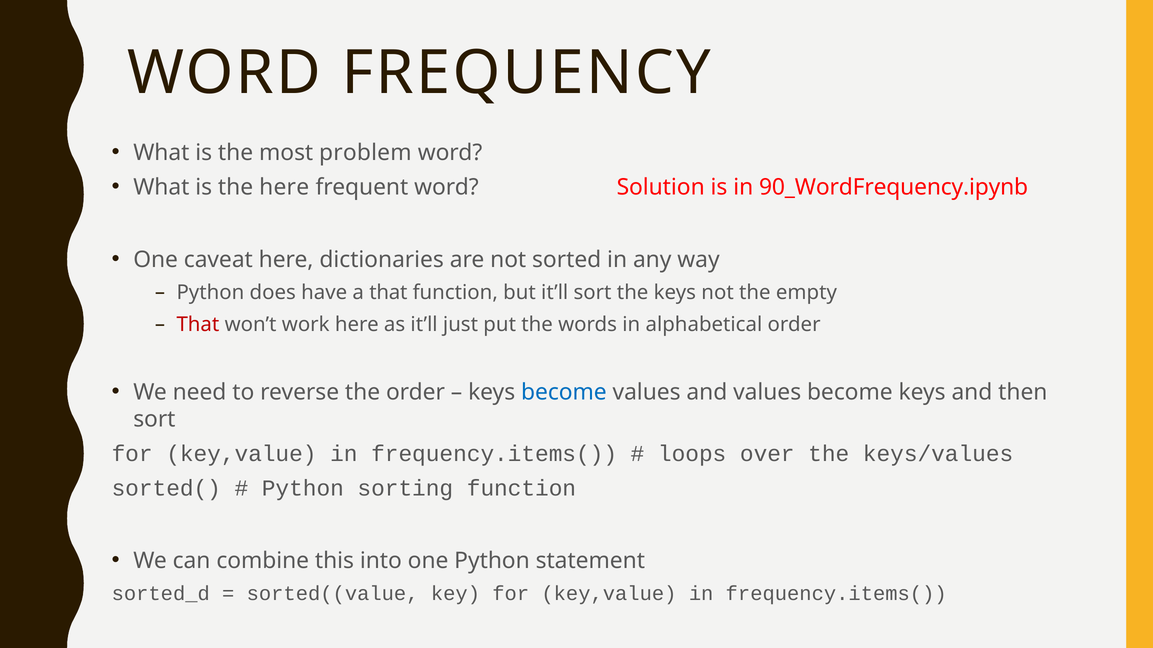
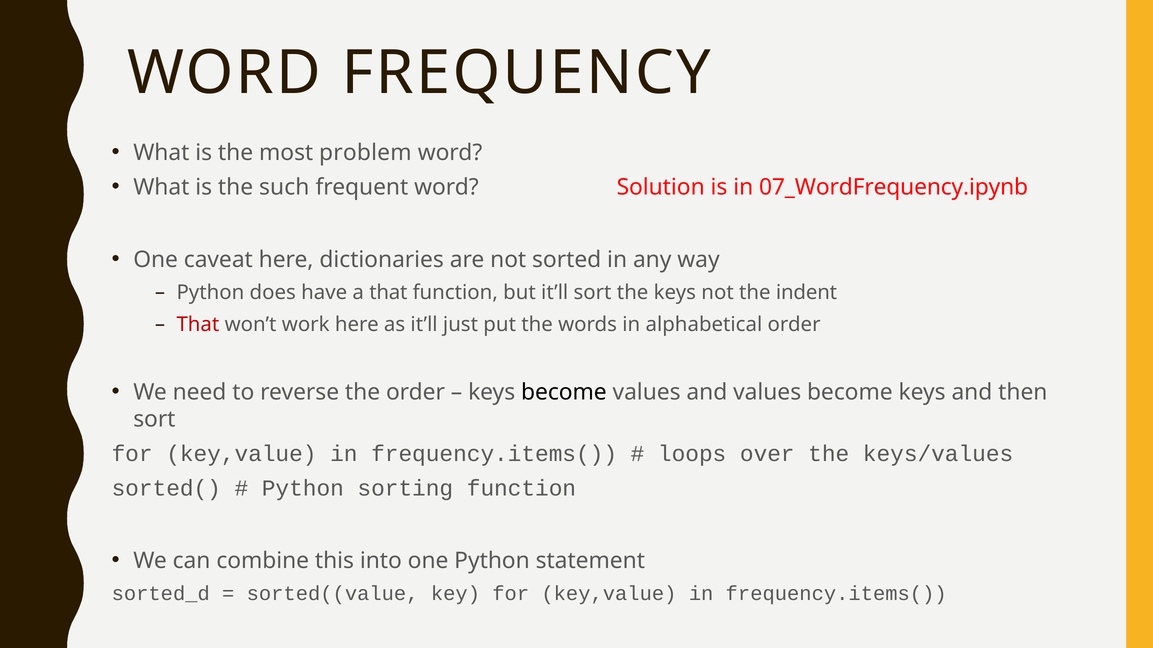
the here: here -> such
90_WordFrequency.ipynb: 90_WordFrequency.ipynb -> 07_WordFrequency.ipynb
empty: empty -> indent
become at (564, 392) colour: blue -> black
